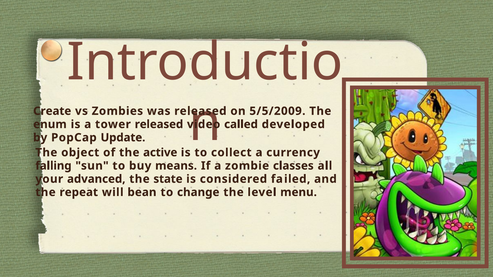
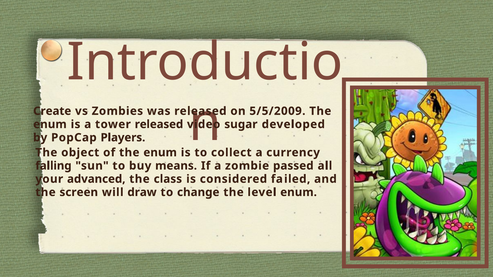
called: called -> sugar
Update: Update -> Players
active at (160, 153): active -> enum
classes: classes -> passed
state: state -> class
repeat: repeat -> screen
bean: bean -> draw
level menu: menu -> enum
